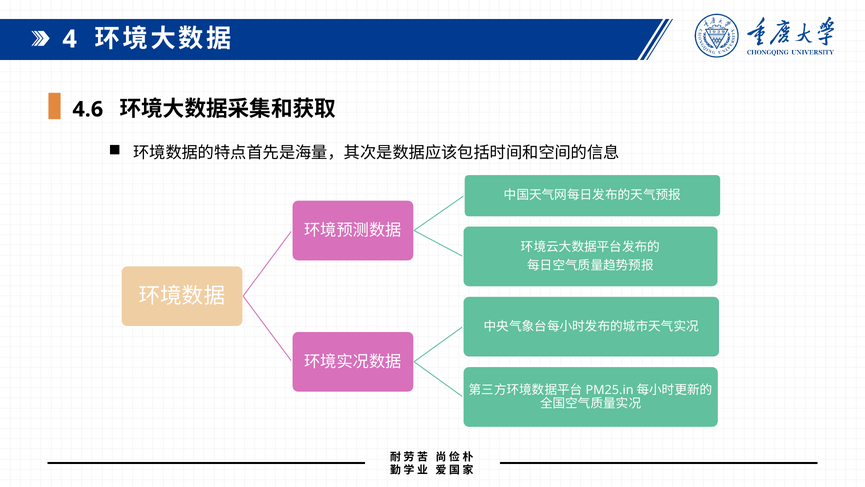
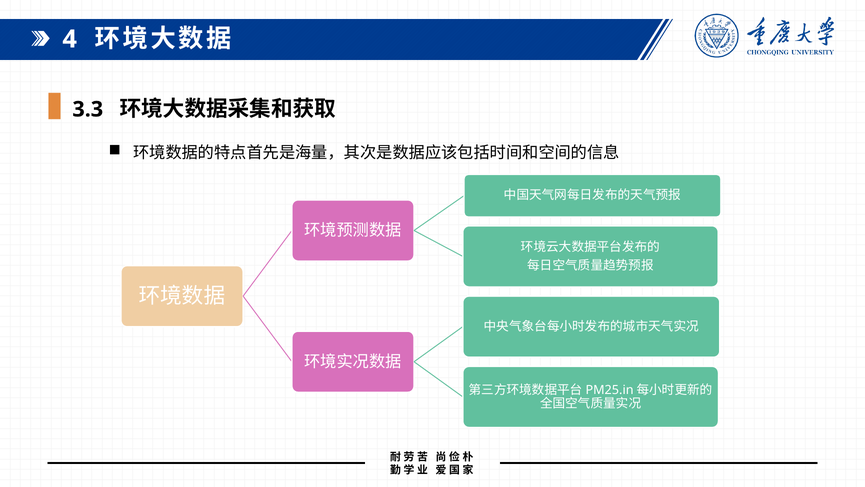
4.6: 4.6 -> 3.3
